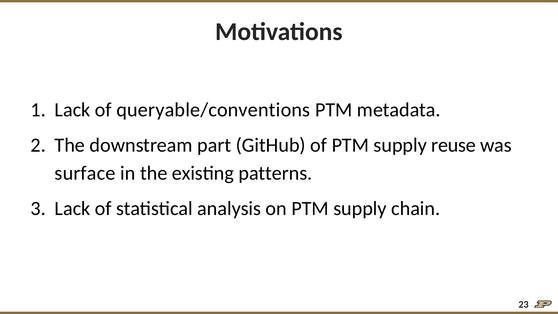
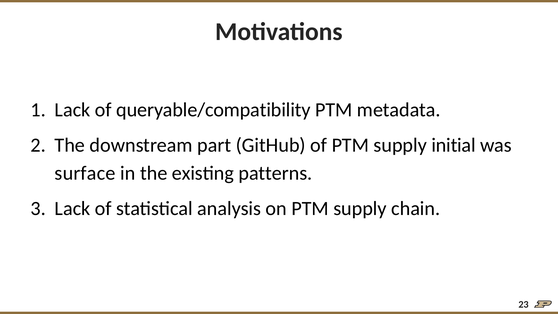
queryable/conventions: queryable/conventions -> queryable/compatibility
reuse: reuse -> initial
